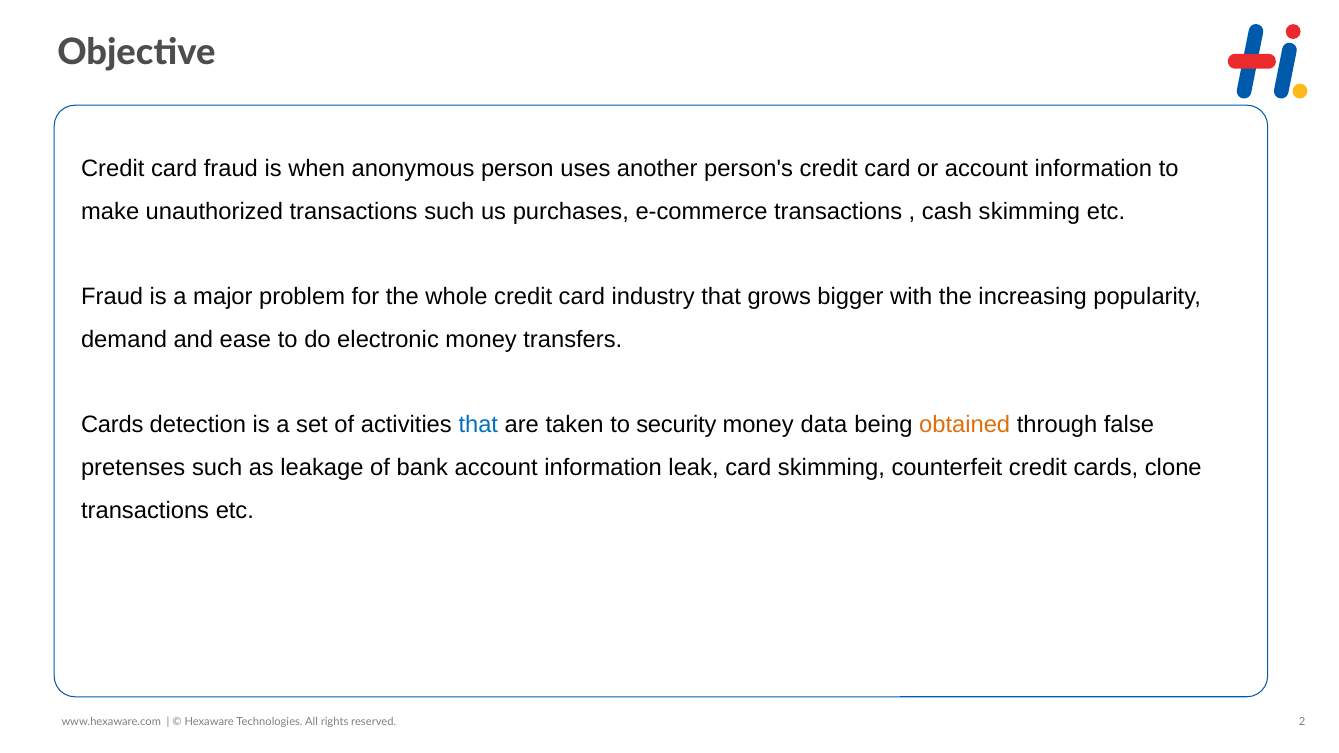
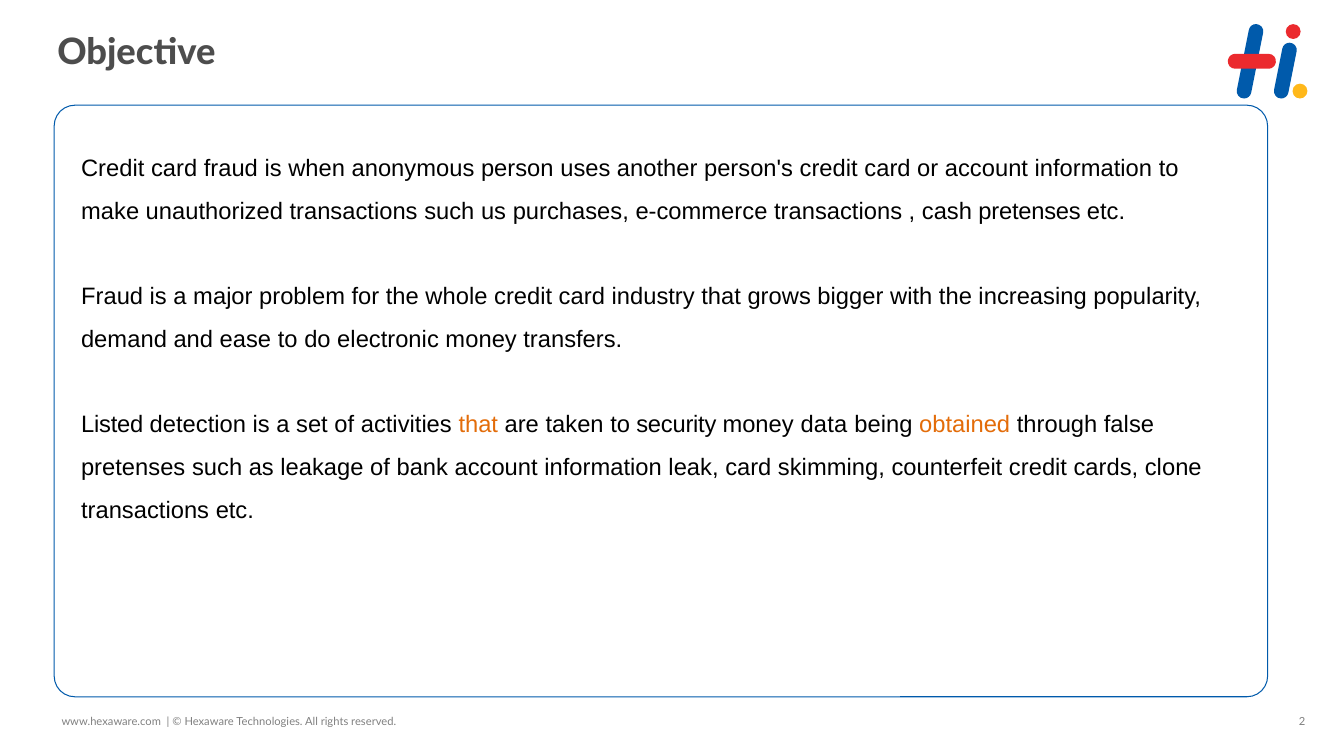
cash skimming: skimming -> pretenses
Cards at (112, 425): Cards -> Listed
that at (478, 425) colour: blue -> orange
